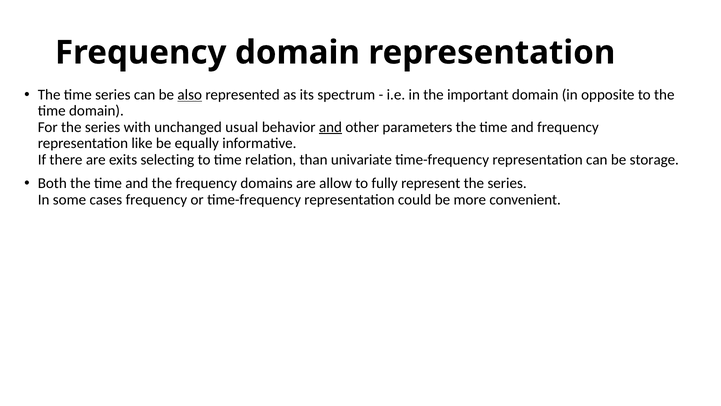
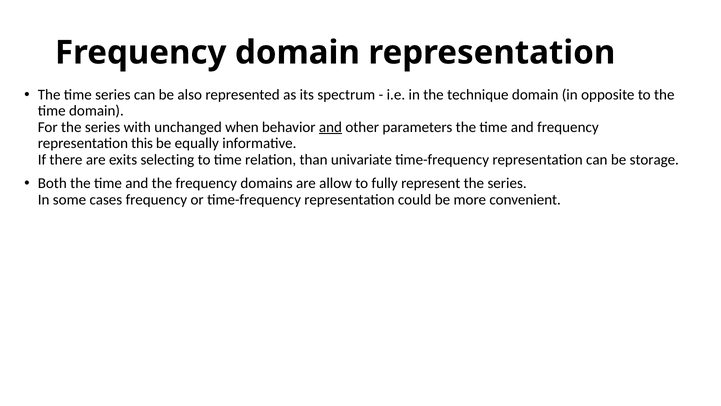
also underline: present -> none
important: important -> technique
usual: usual -> when
like: like -> this
